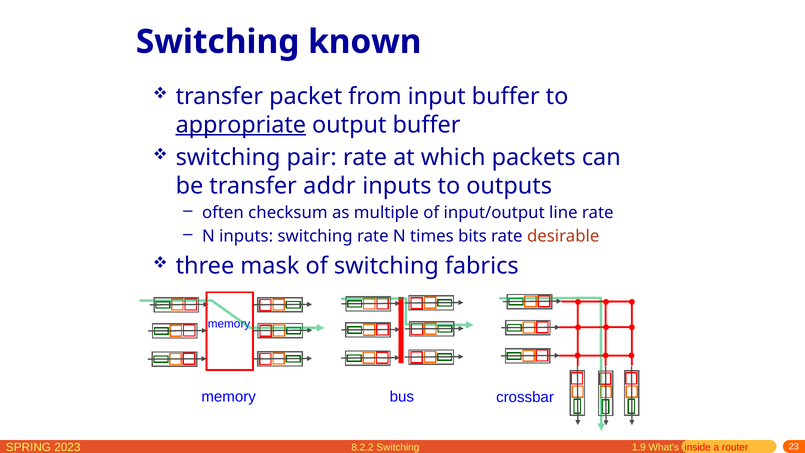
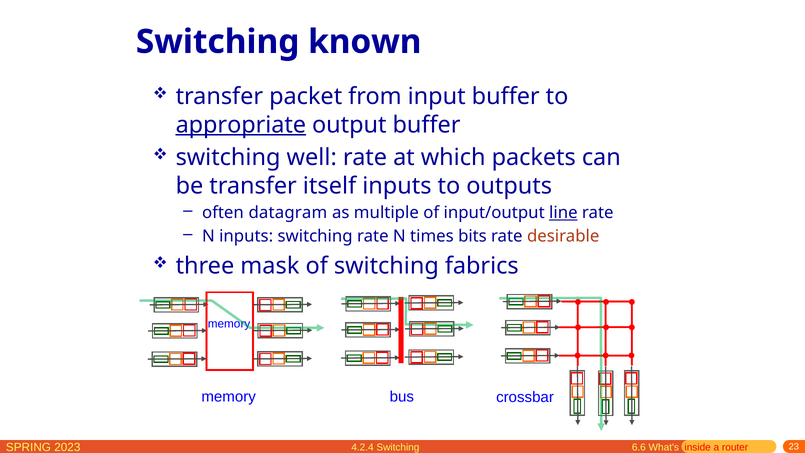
pair: pair -> well
addr: addr -> itself
checksum: checksum -> datagram
line underline: none -> present
8.2.2: 8.2.2 -> 4.2.4
1.9: 1.9 -> 6.6
